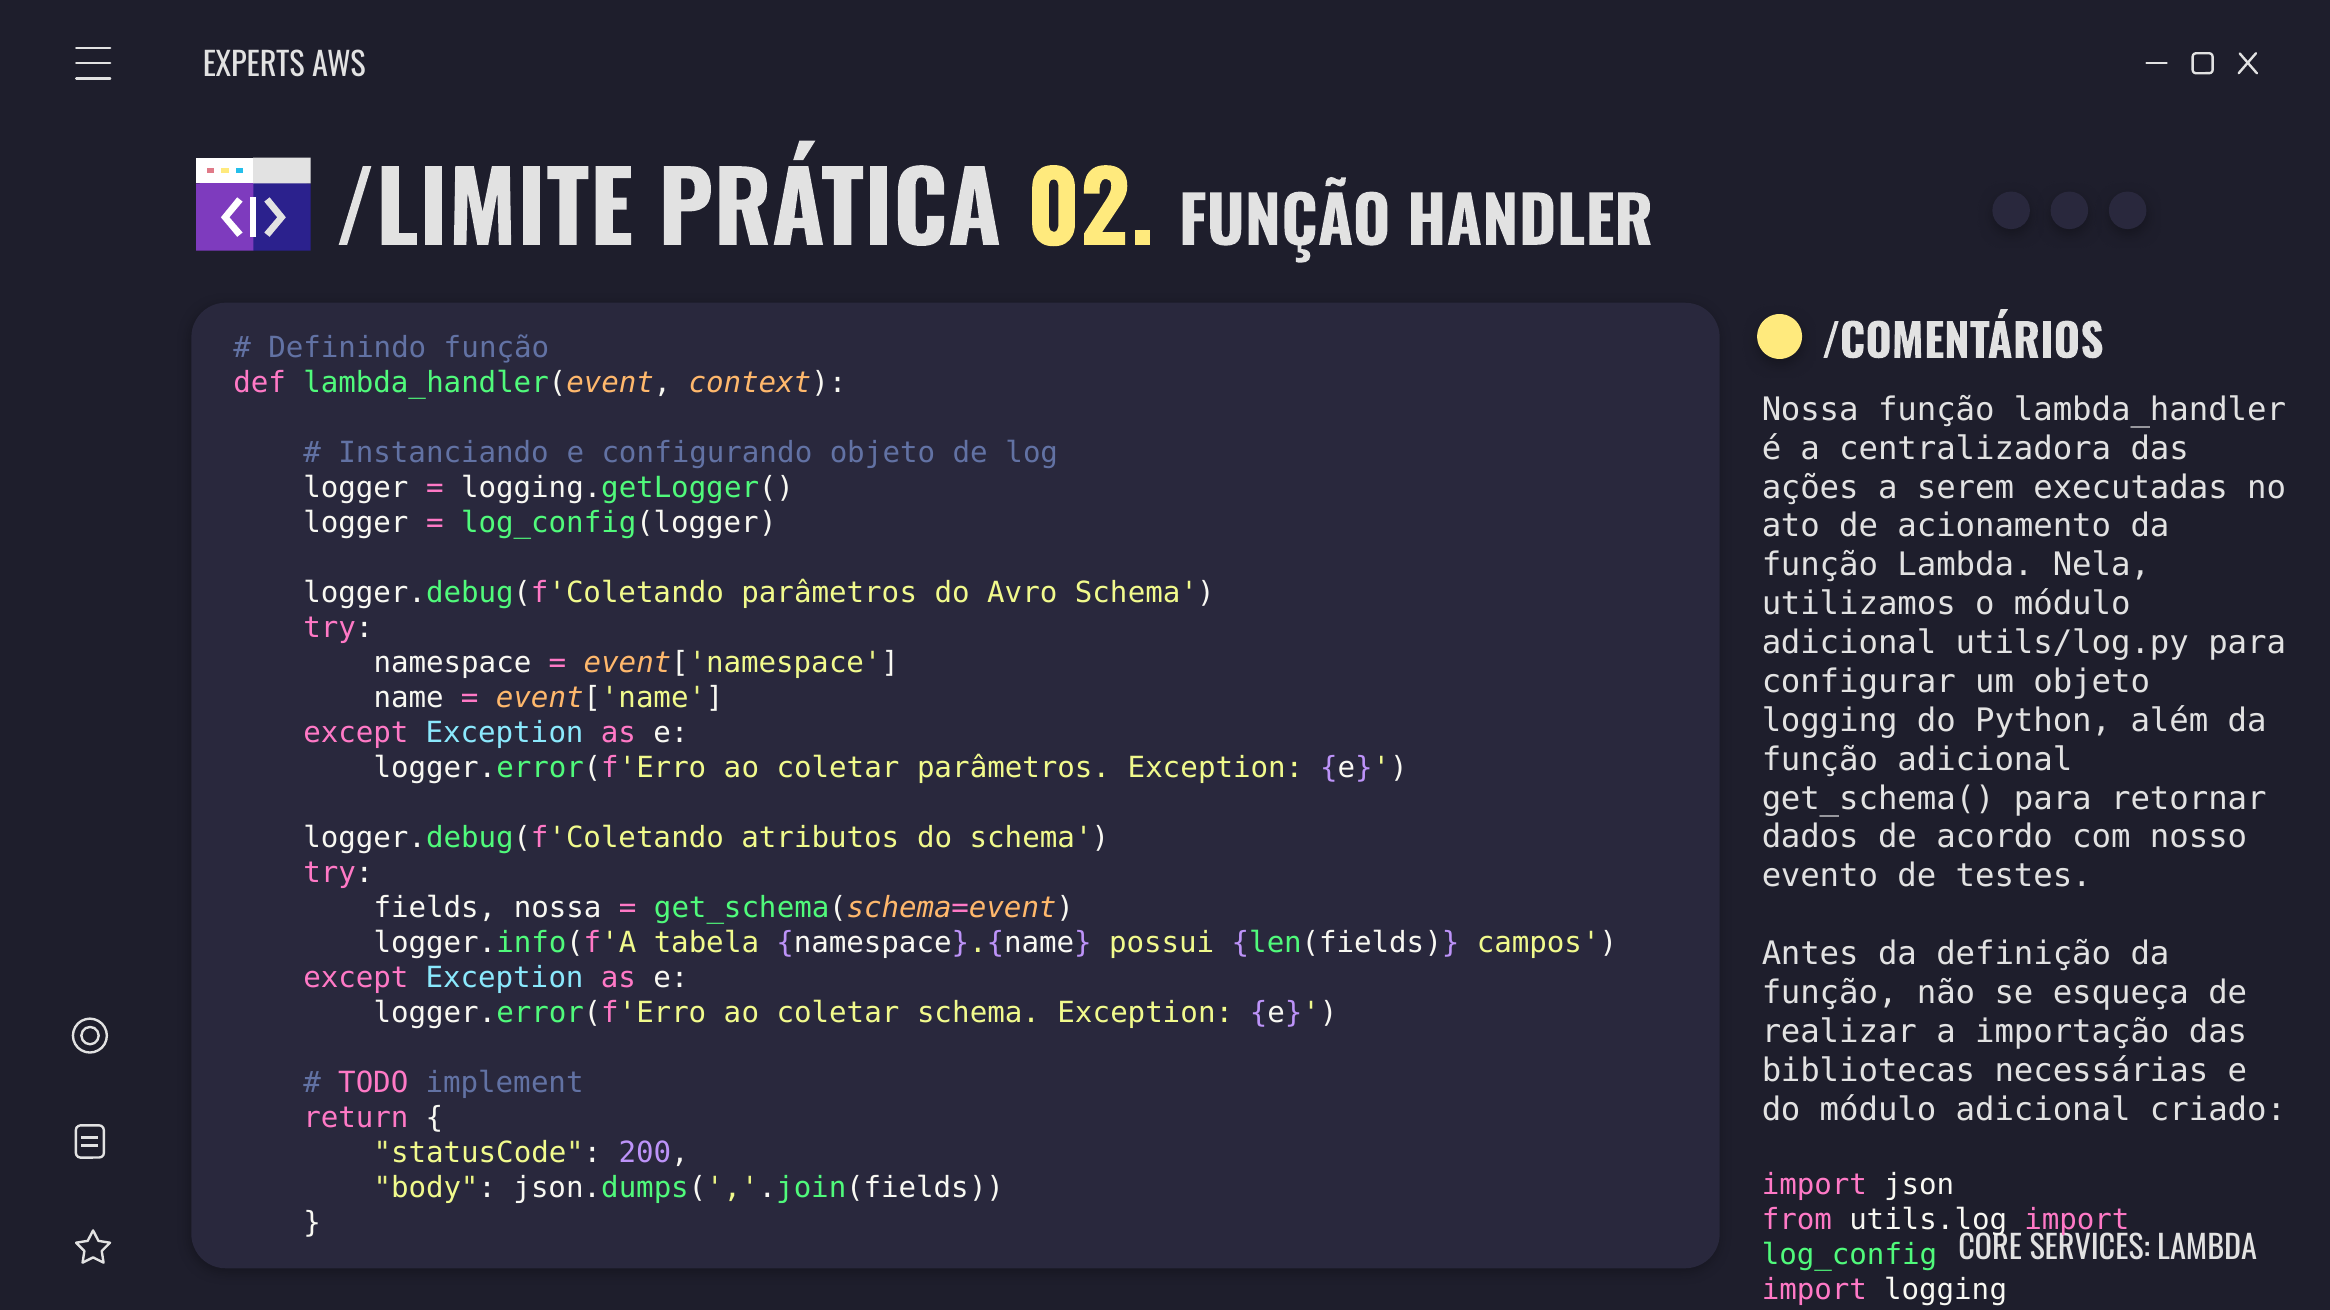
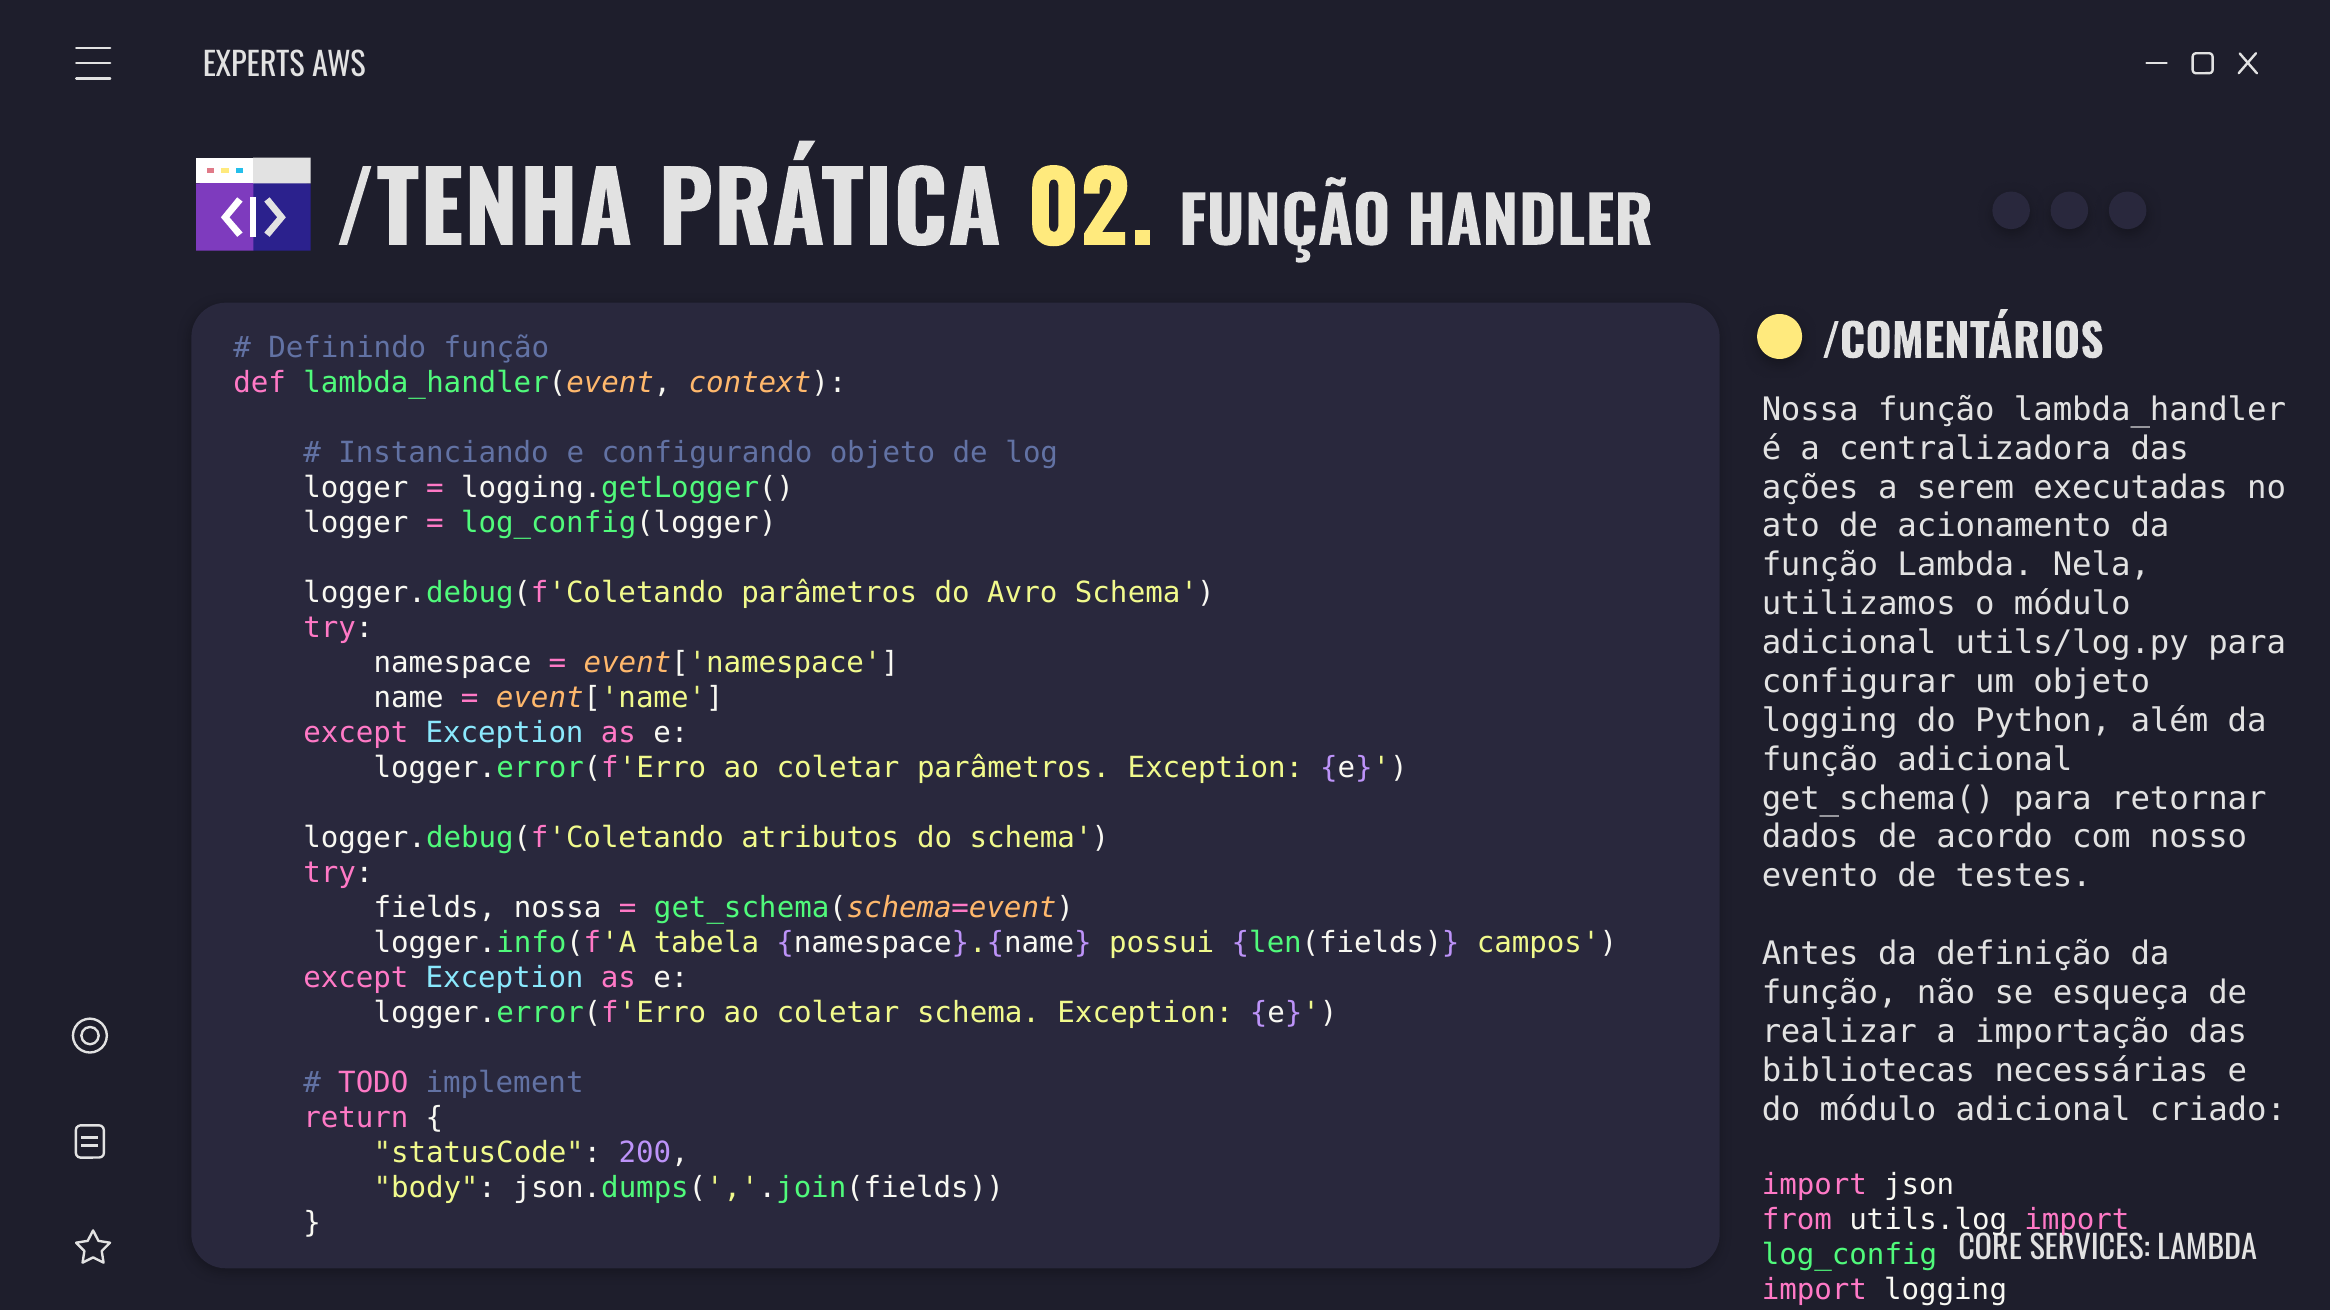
/LIMITE: /LIMITE -> /TENHA
